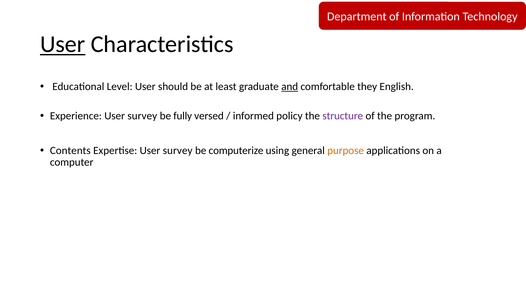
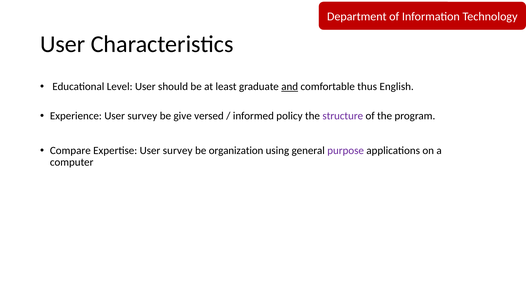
User at (63, 44) underline: present -> none
they: they -> thus
fully: fully -> give
Contents: Contents -> Compare
computerize: computerize -> organization
purpose colour: orange -> purple
